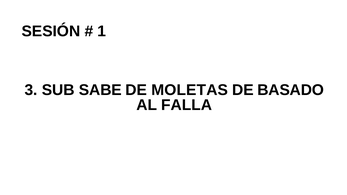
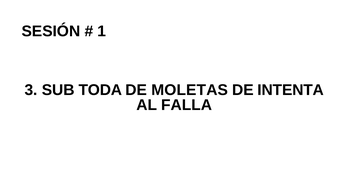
SABE: SABE -> TODA
BASADO: BASADO -> INTENTA
